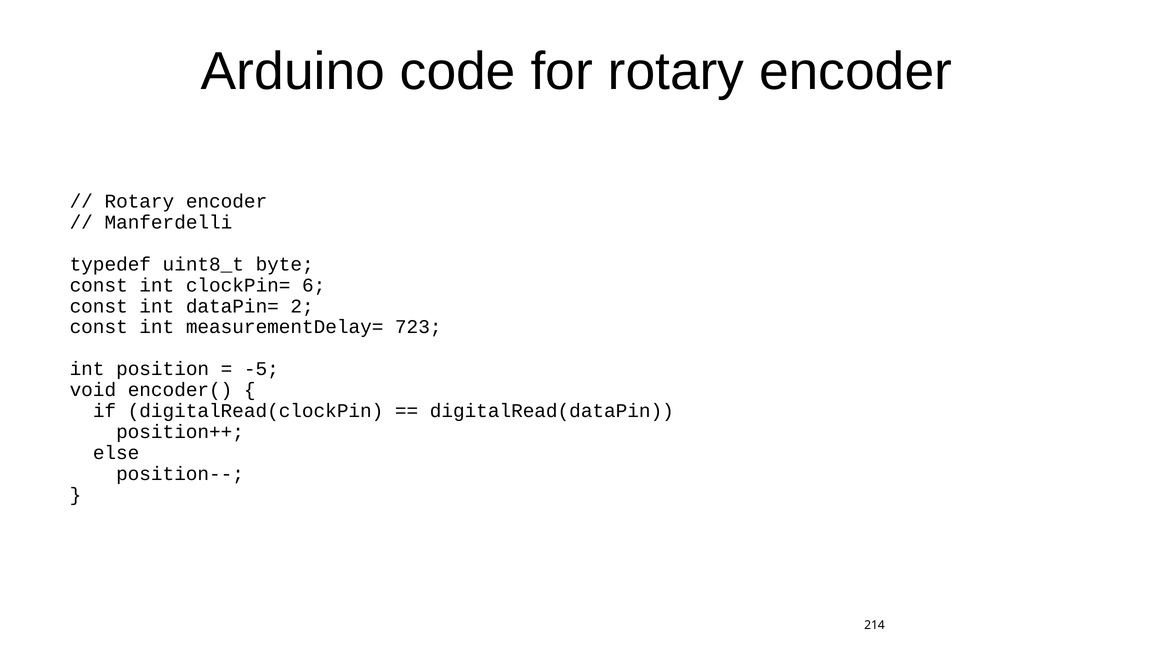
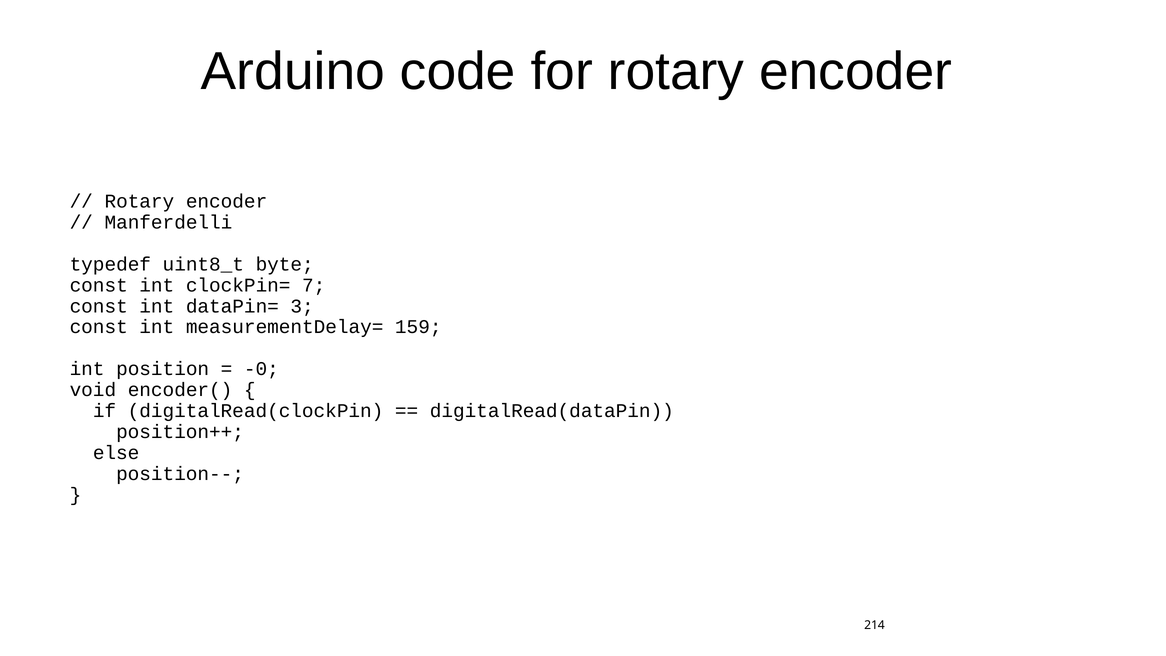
6: 6 -> 7
2: 2 -> 3
723: 723 -> 159
-5: -5 -> -0
